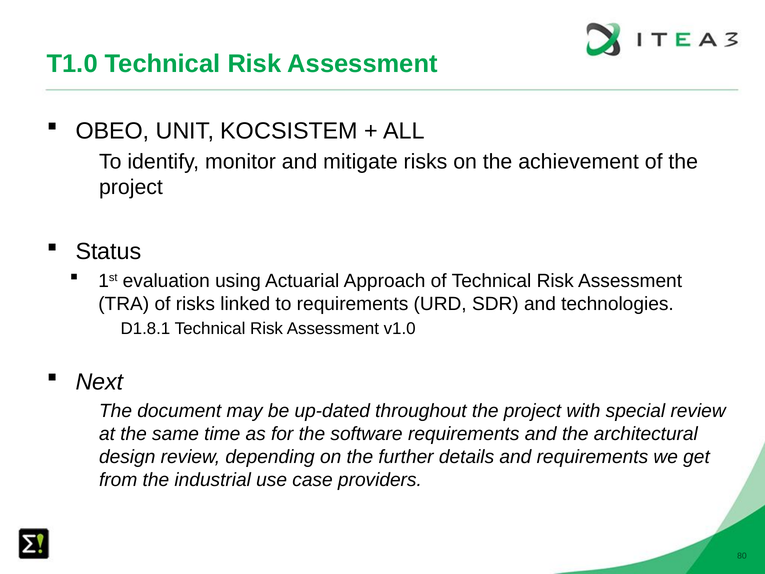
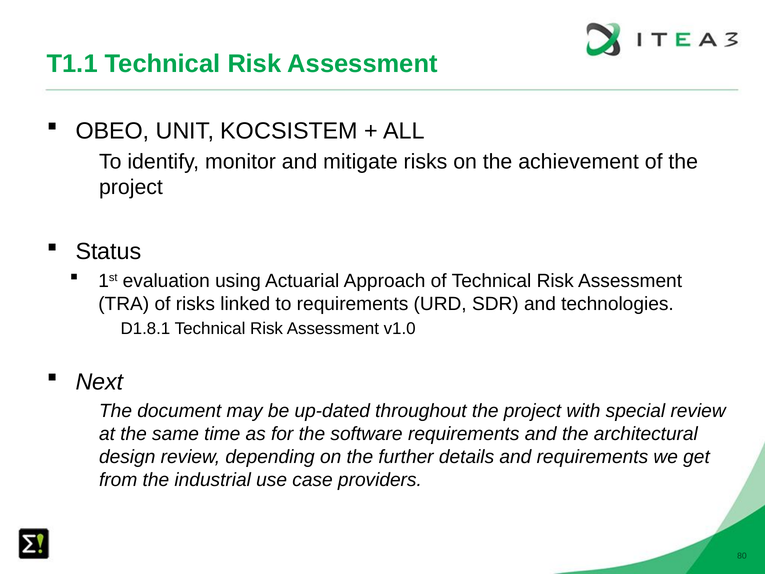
T1.0: T1.0 -> T1.1
